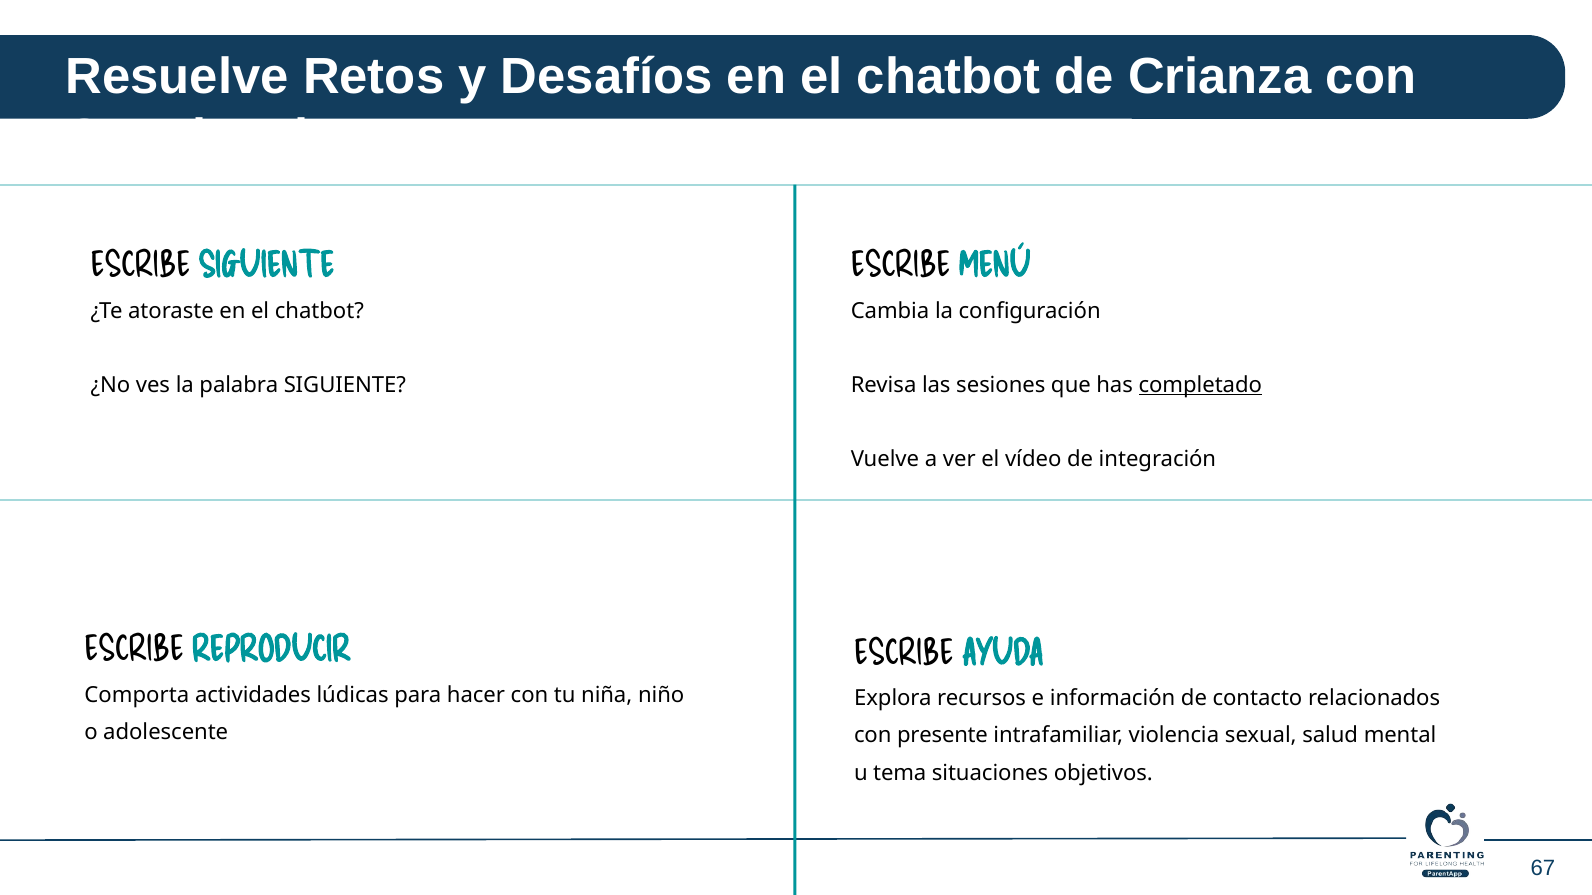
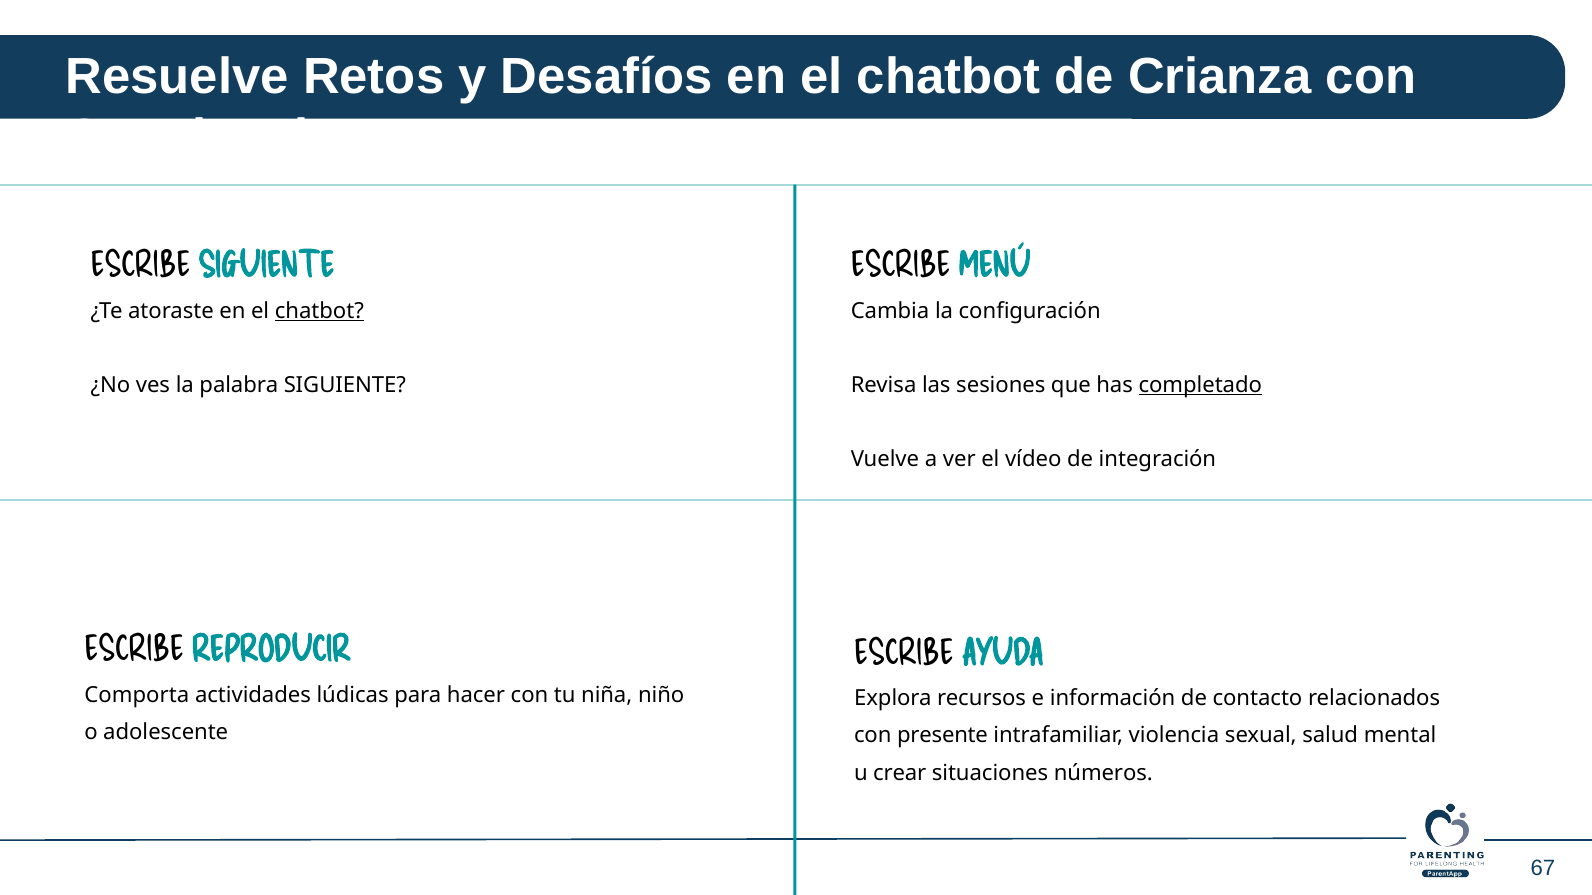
chatbot at (319, 311) underline: none -> present
tema: tema -> crear
objetivos: objetivos -> números
